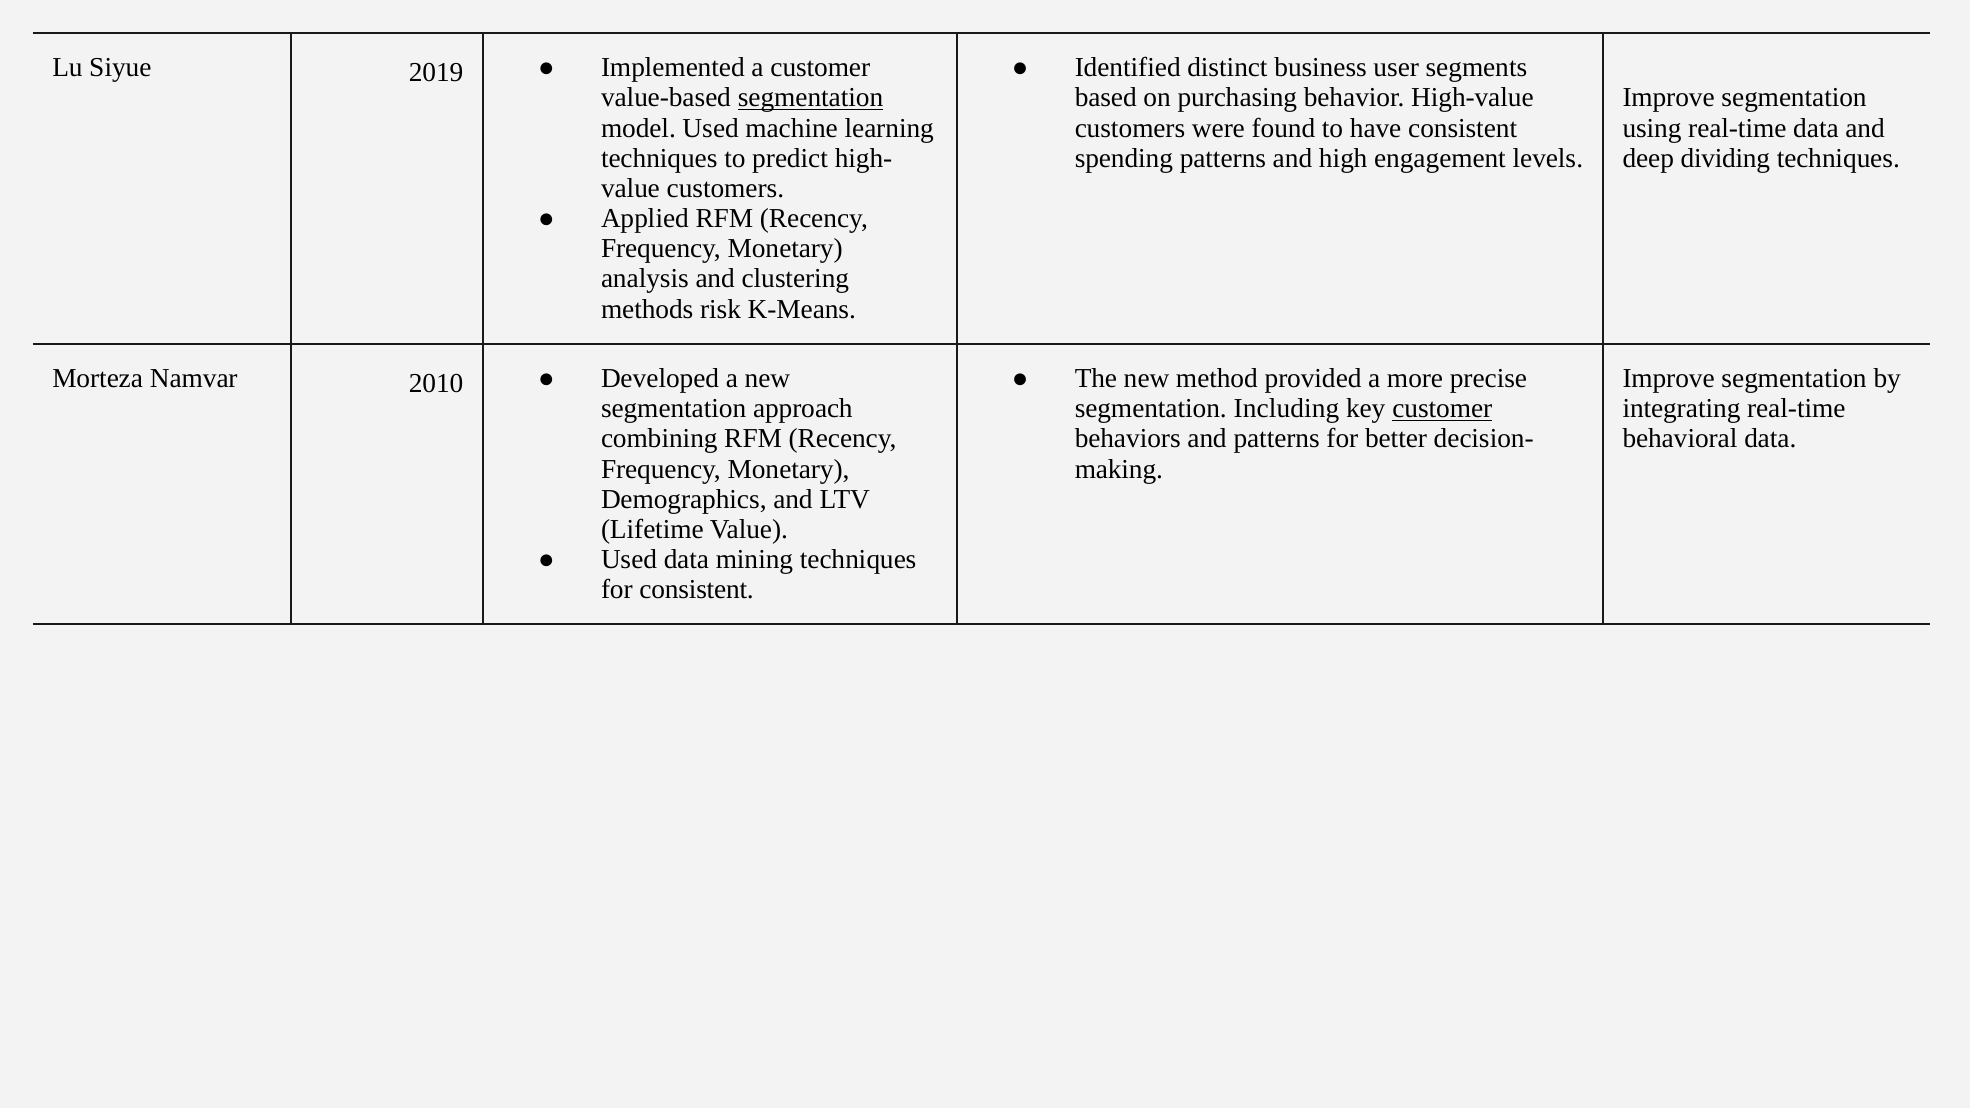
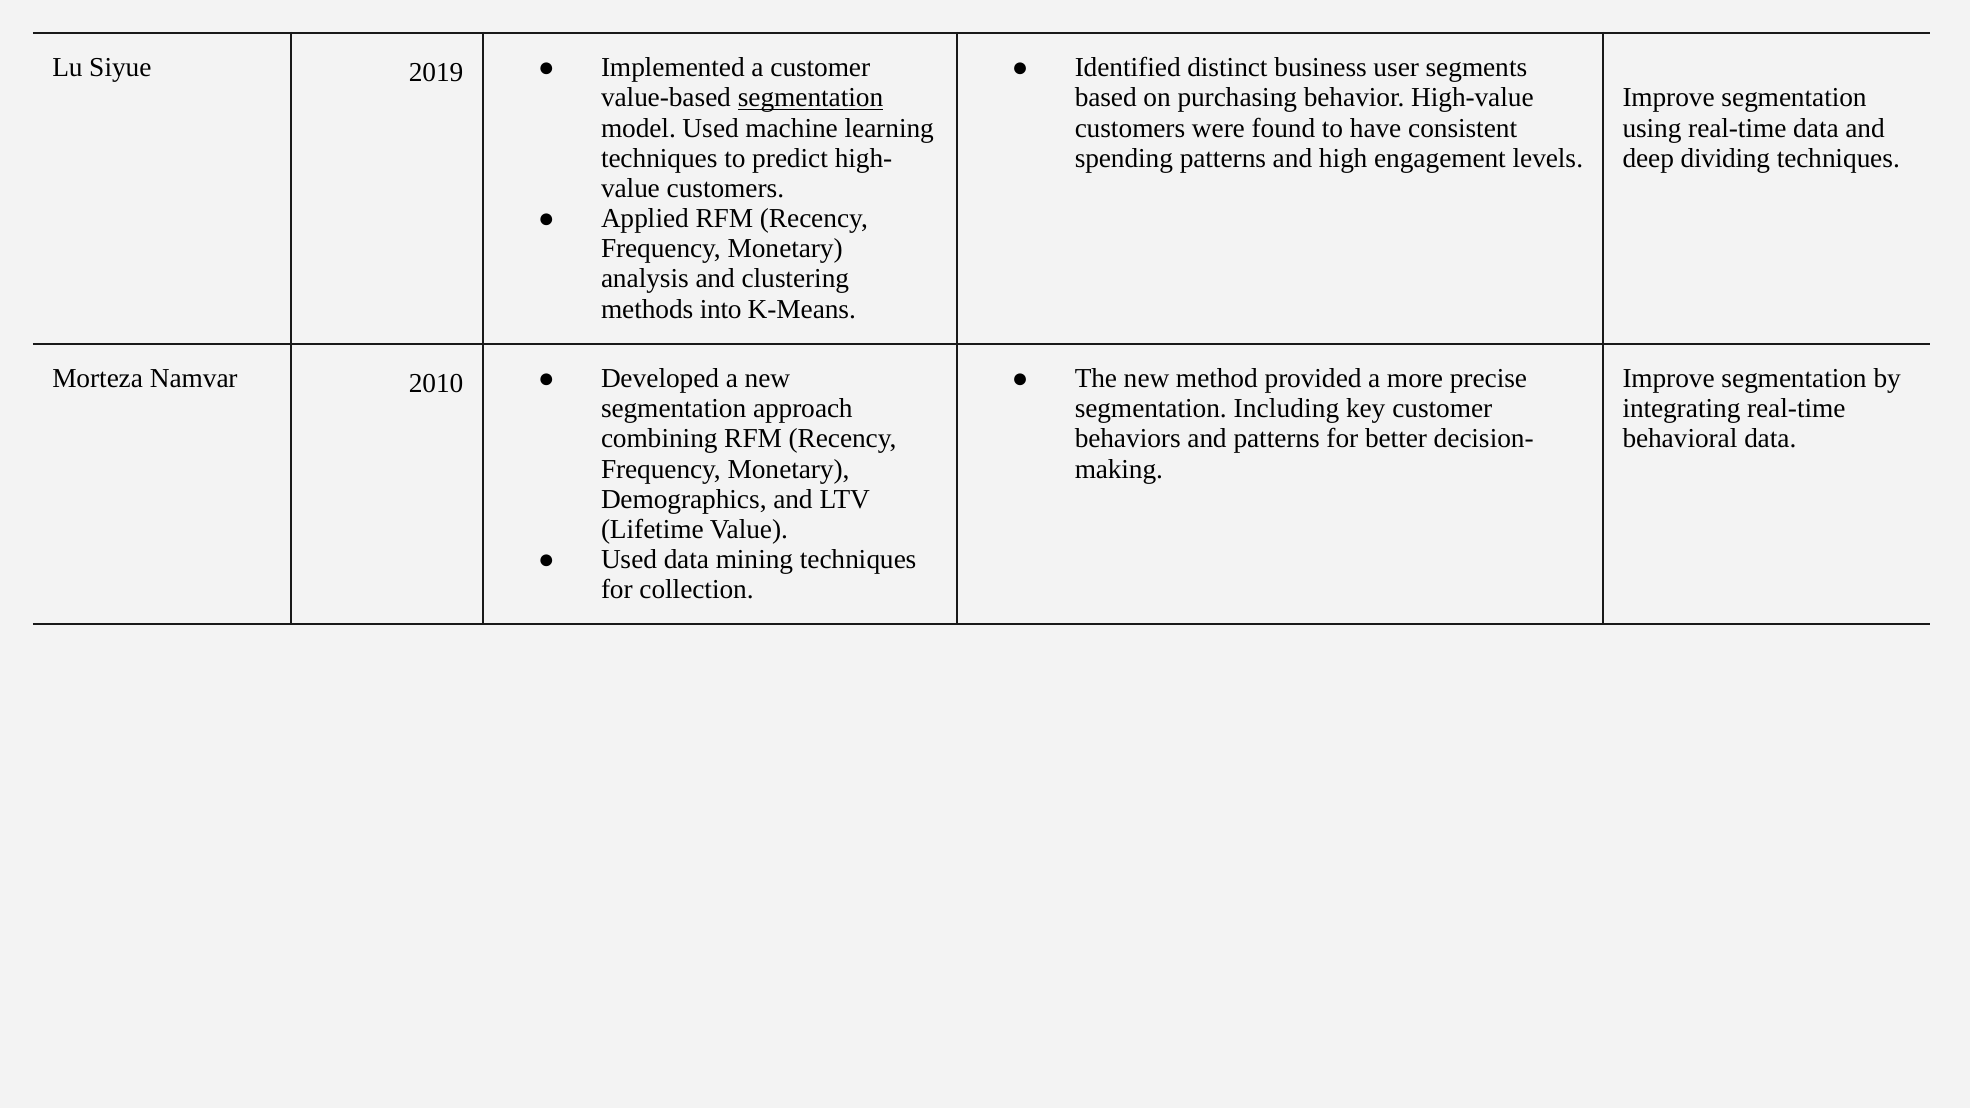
risk: risk -> into
customer at (1442, 409) underline: present -> none
for consistent: consistent -> collection
